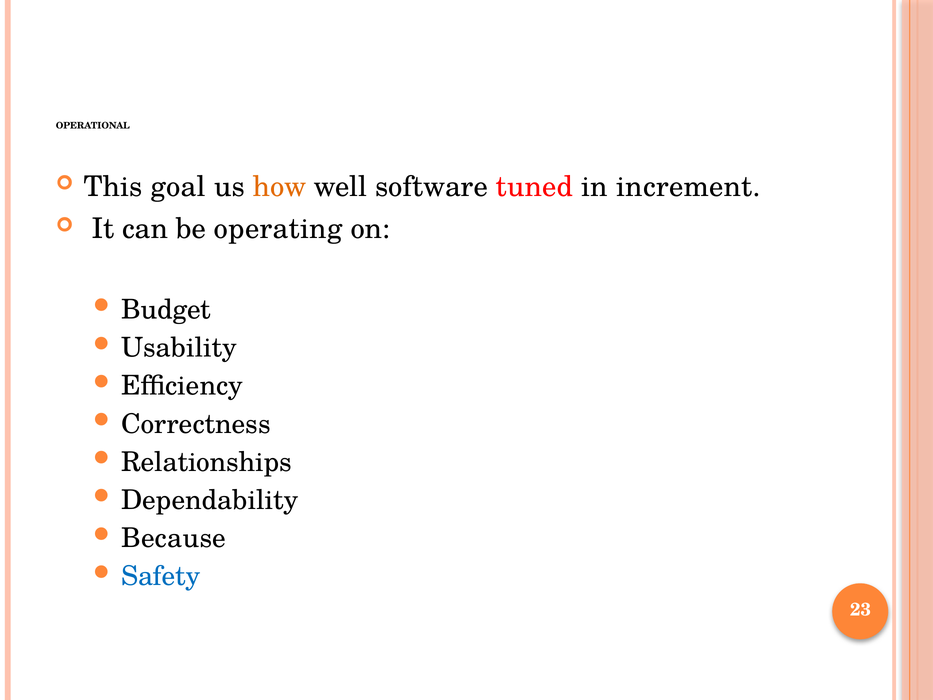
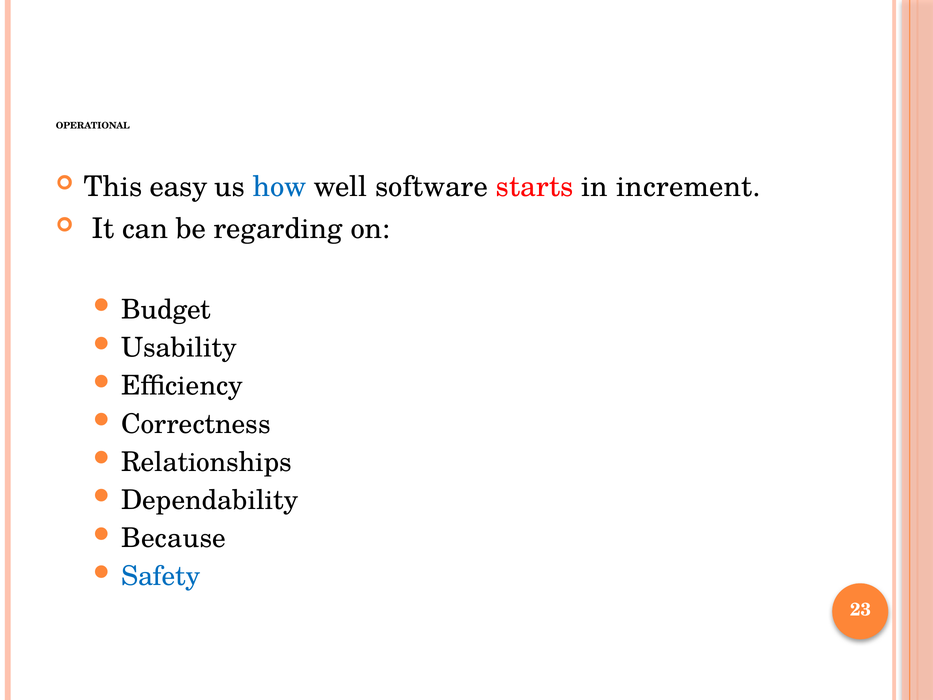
goal: goal -> easy
how colour: orange -> blue
tuned: tuned -> starts
operating: operating -> regarding
